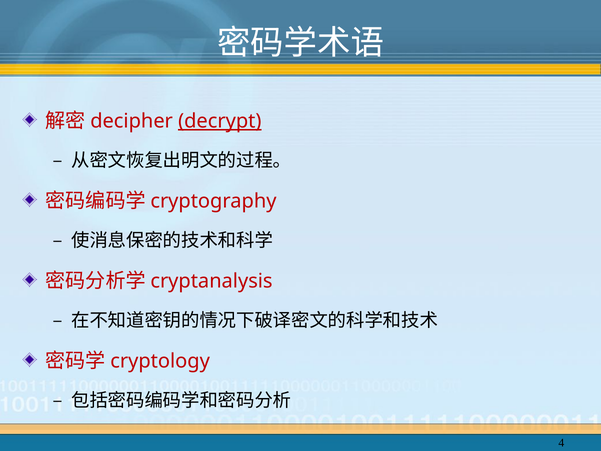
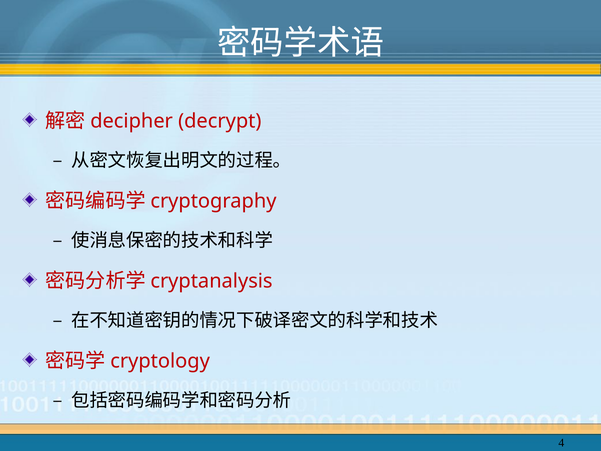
decrypt underline: present -> none
